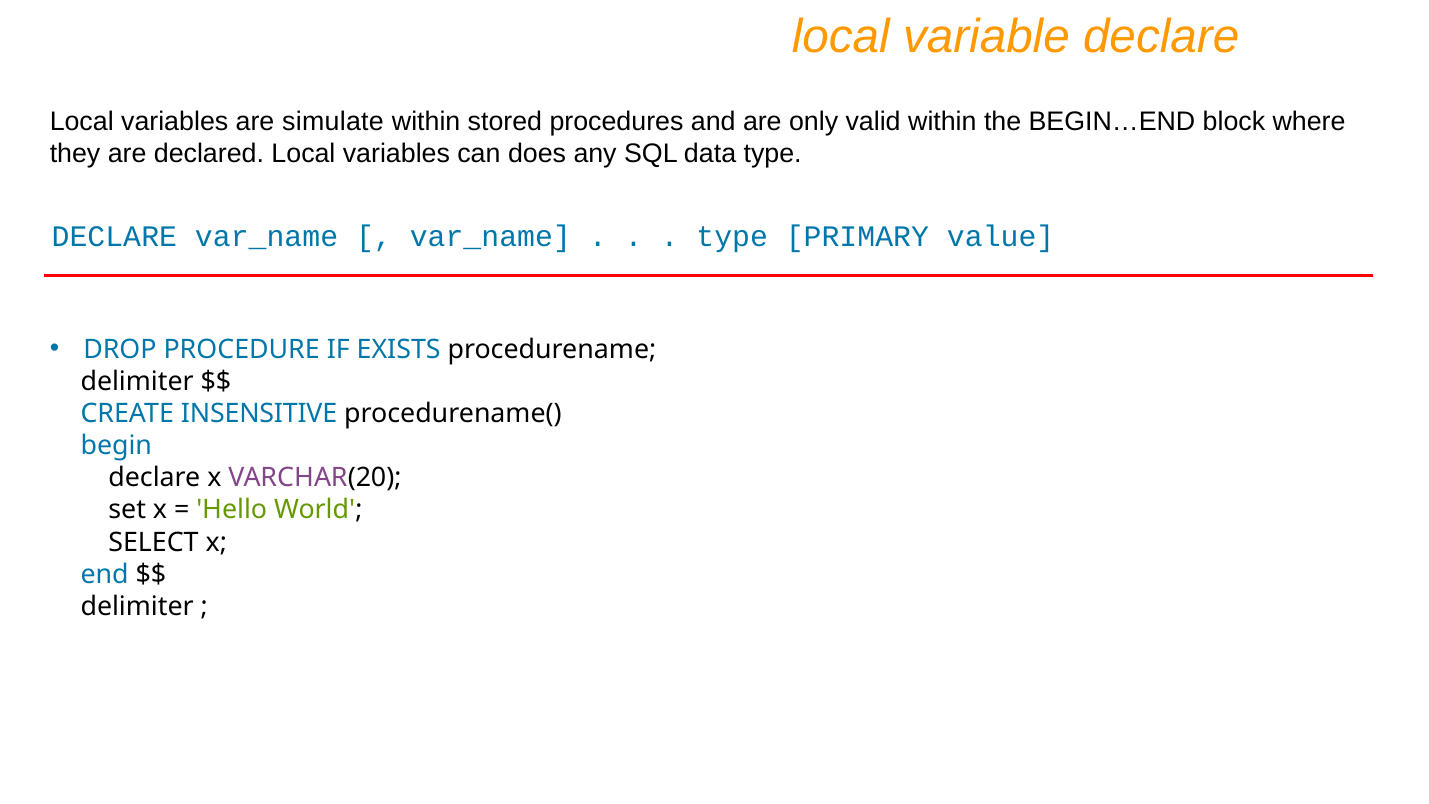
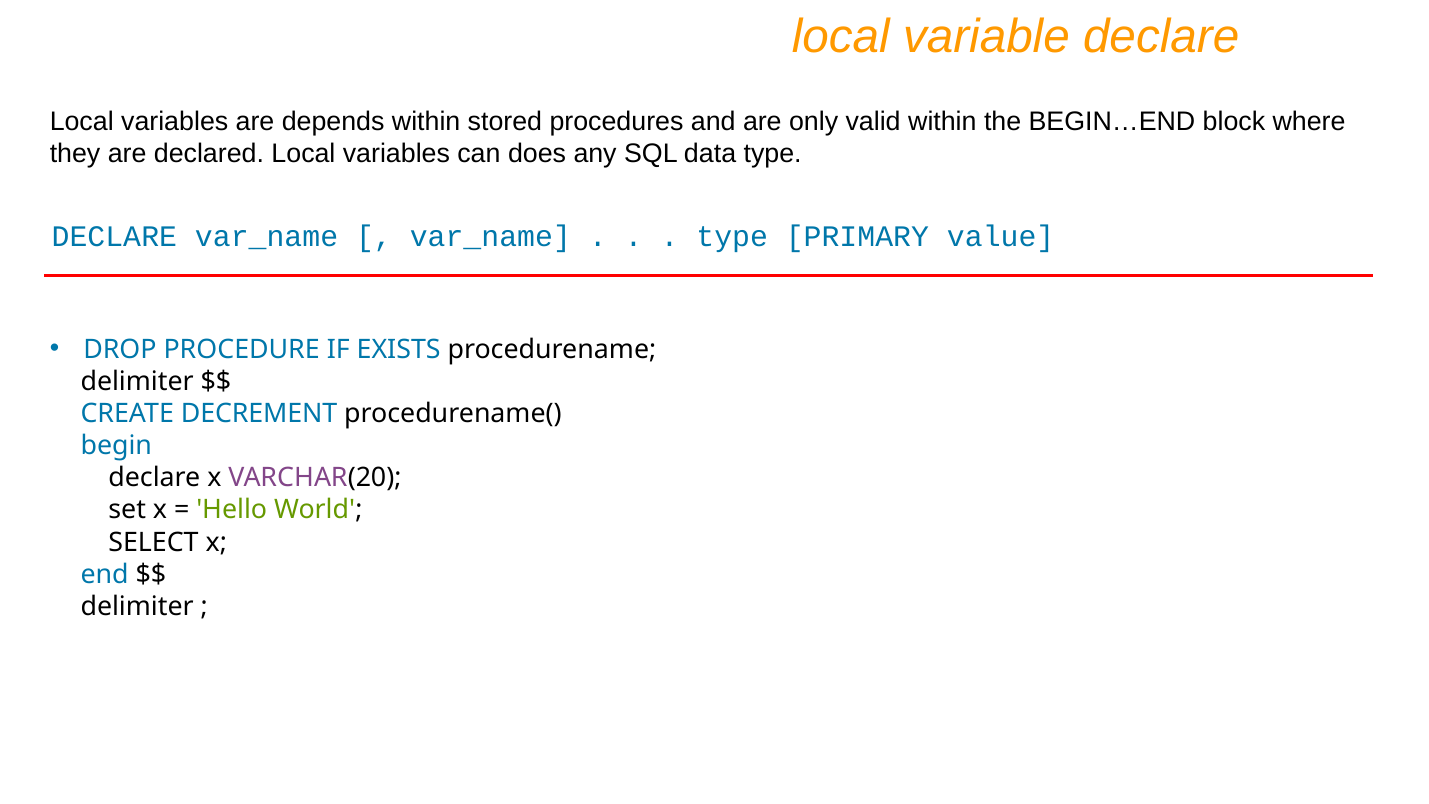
simulate: simulate -> depends
INSENSITIVE: INSENSITIVE -> DECREMENT
